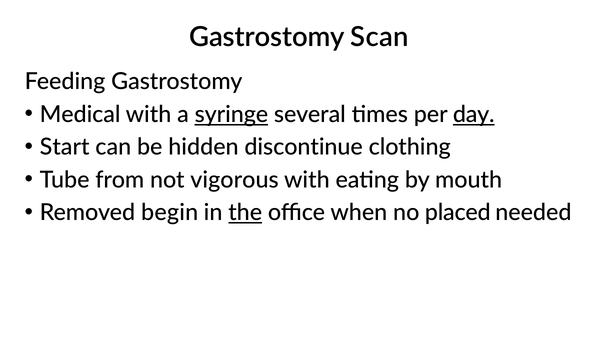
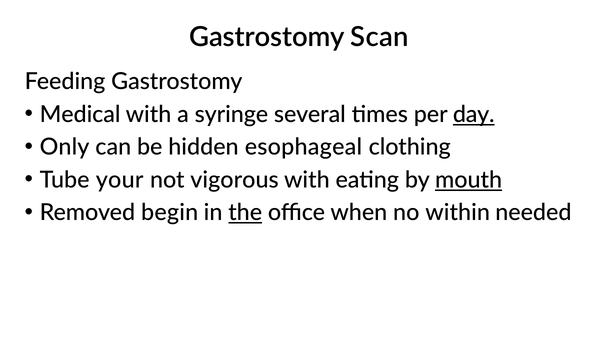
syringe underline: present -> none
Start: Start -> Only
discontinue: discontinue -> esophageal
from: from -> your
mouth underline: none -> present
placed: placed -> within
